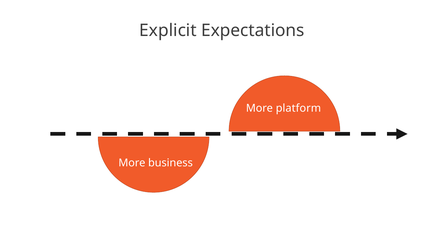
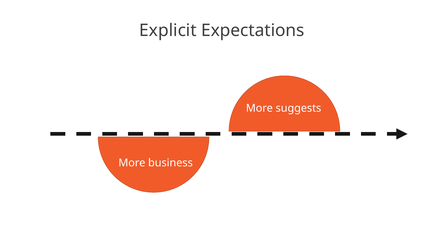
platform: platform -> suggests
